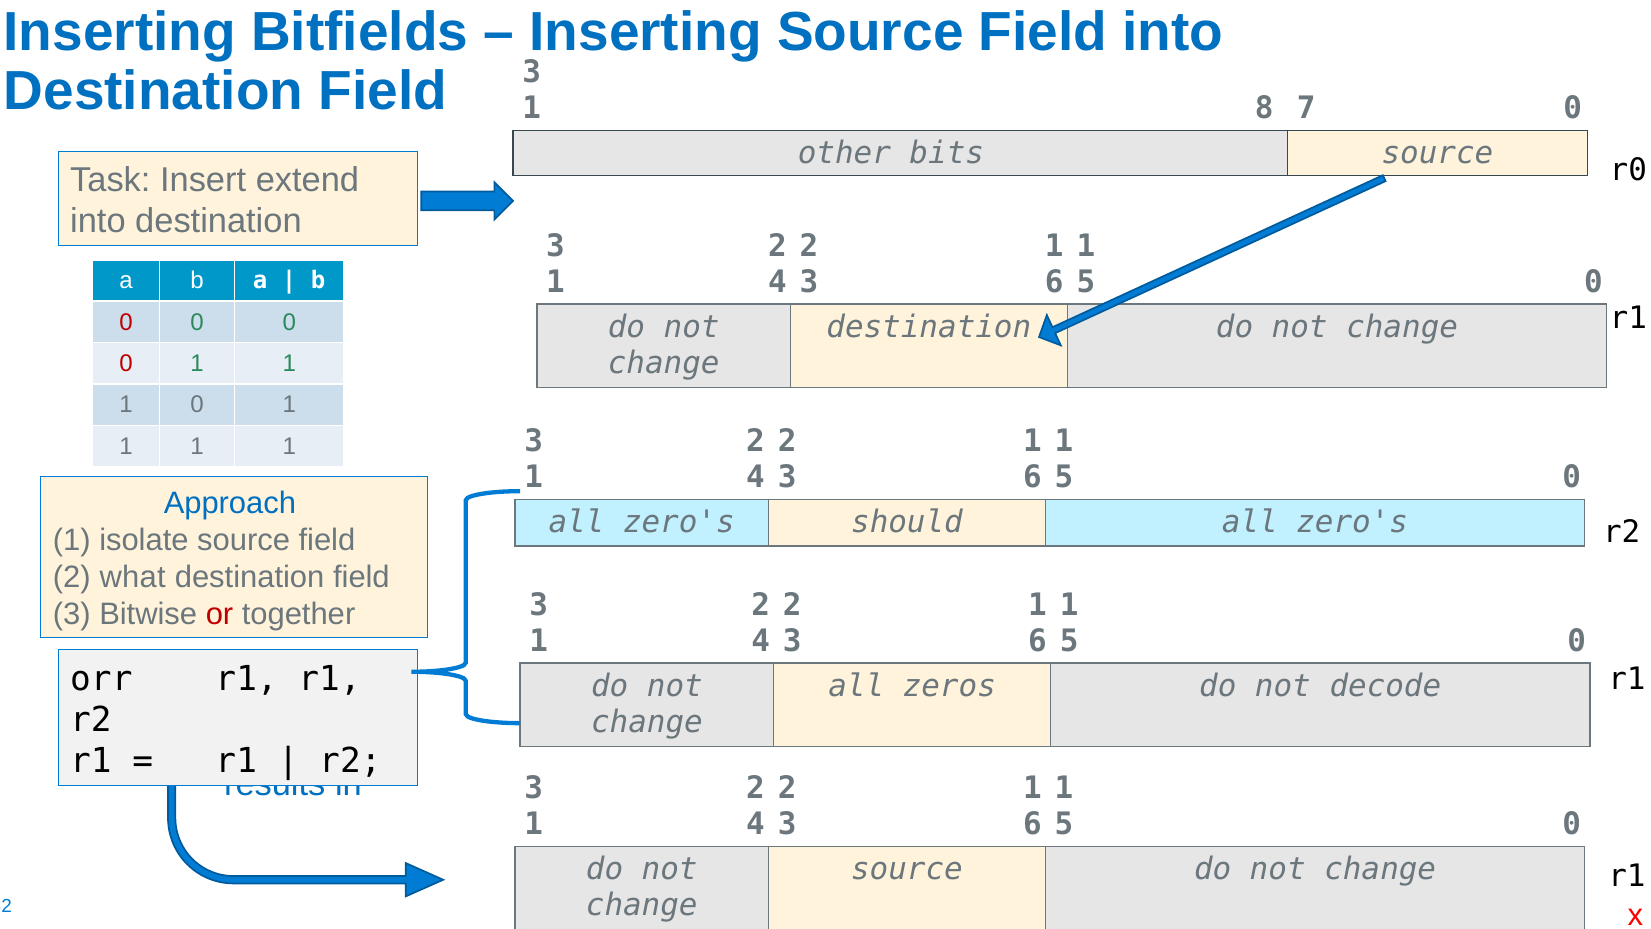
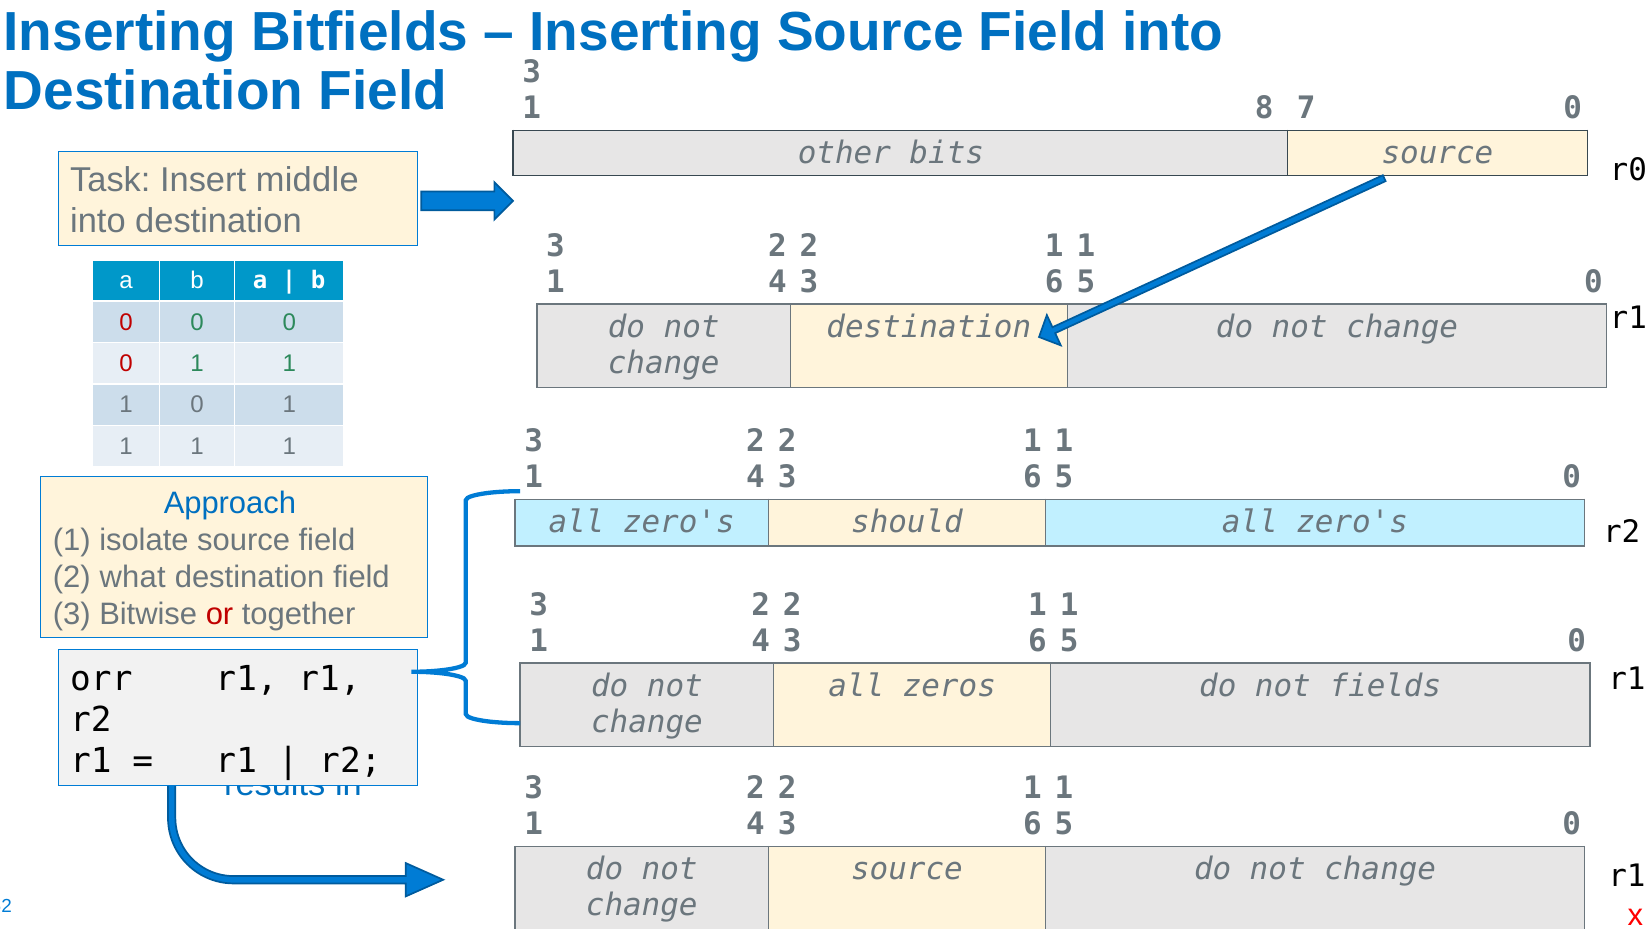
extend: extend -> middle
decode: decode -> fields
